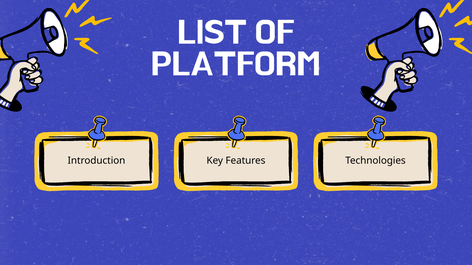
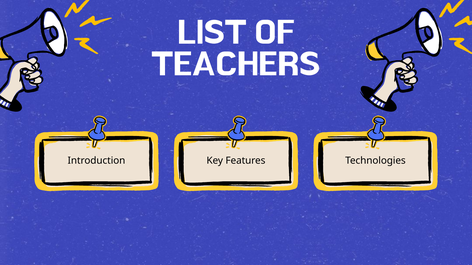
PLATFORM: PLATFORM -> TEACHERS
